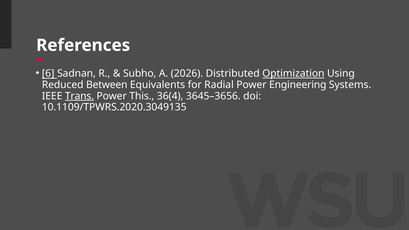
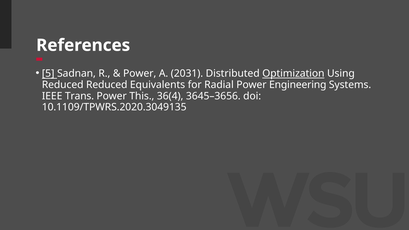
6: 6 -> 5
Subho at (140, 74): Subho -> Power
2026: 2026 -> 2031
Reduced Between: Between -> Reduced
Trans underline: present -> none
